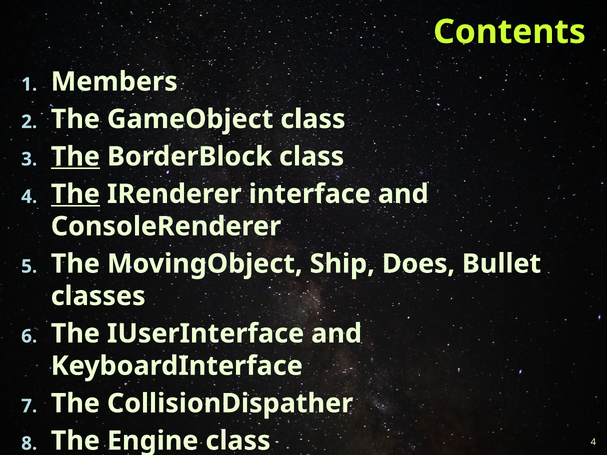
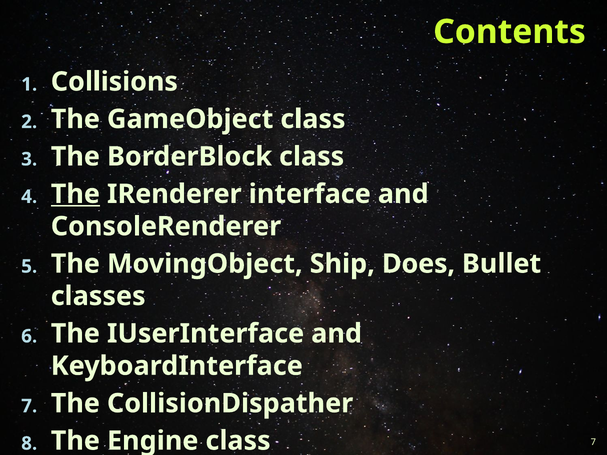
Members: Members -> Collisions
The at (75, 157) underline: present -> none
4 at (593, 442): 4 -> 7
